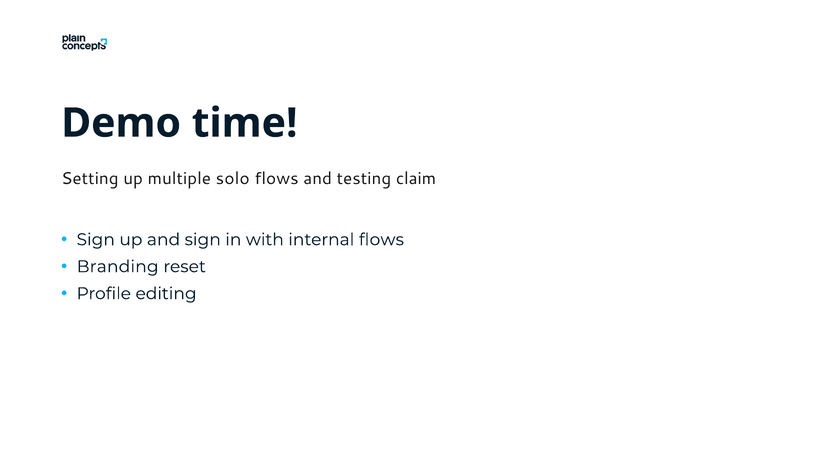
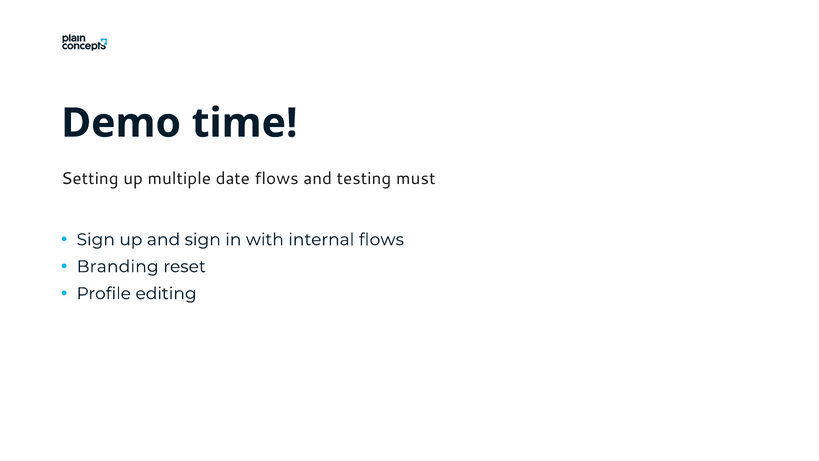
solo: solo -> date
claim: claim -> must
